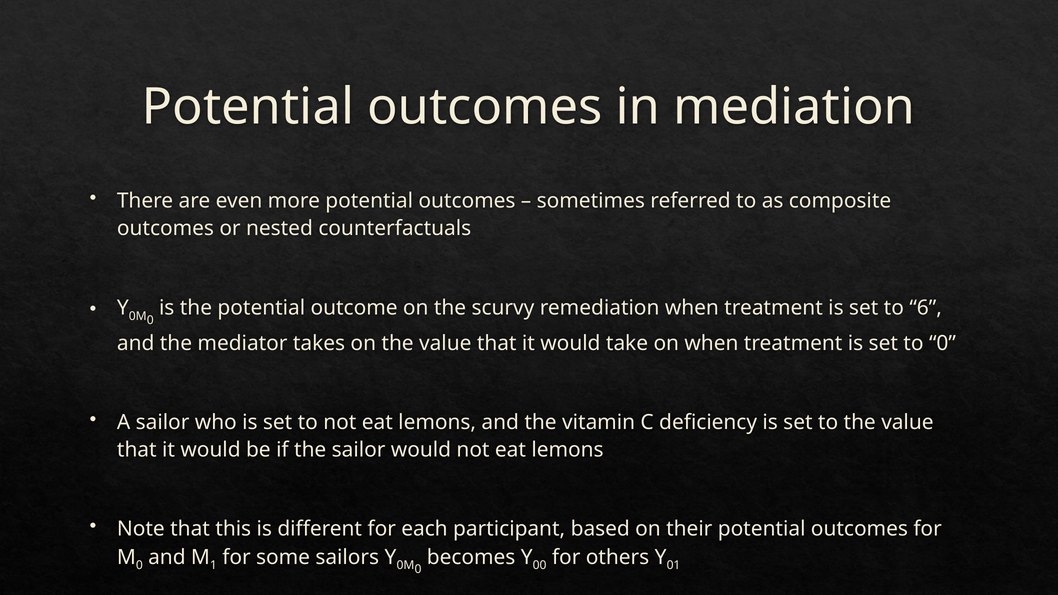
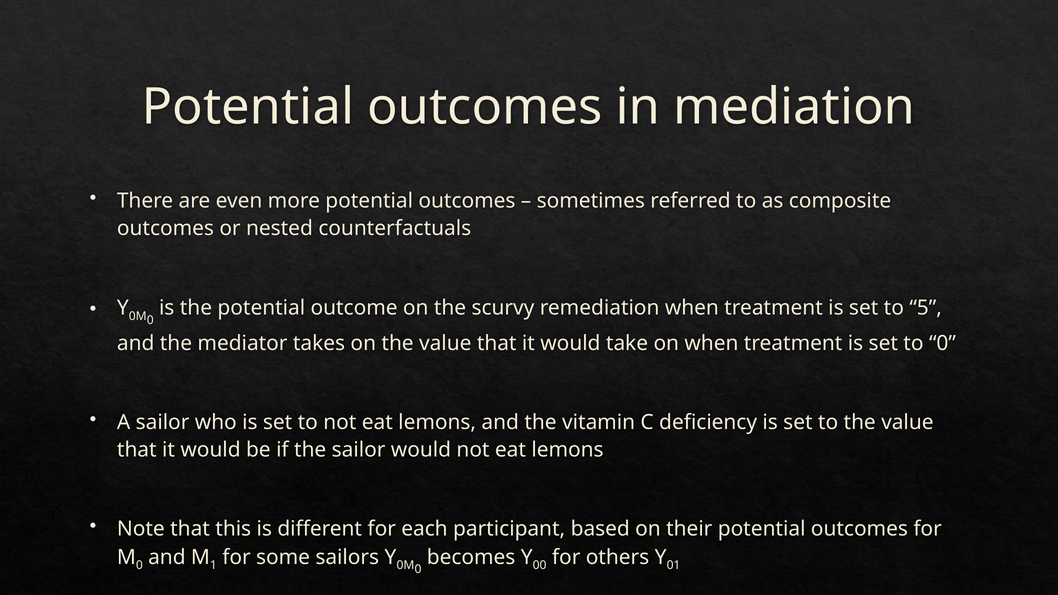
6: 6 -> 5
